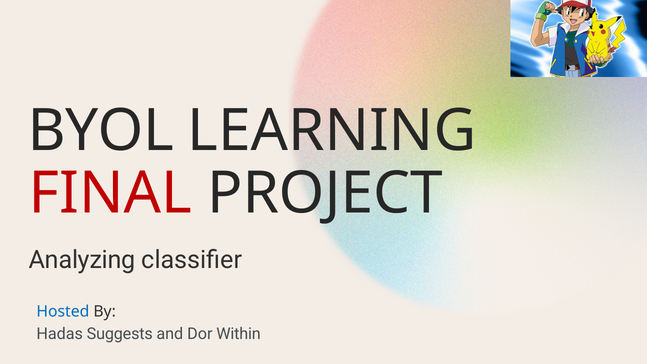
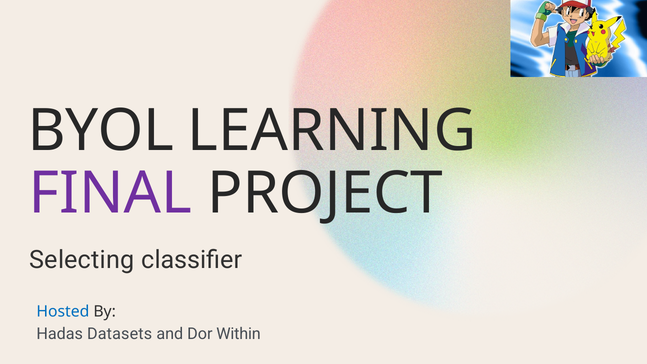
FINAL colour: red -> purple
Analyzing: Analyzing -> Selecting
Suggests: Suggests -> Datasets
